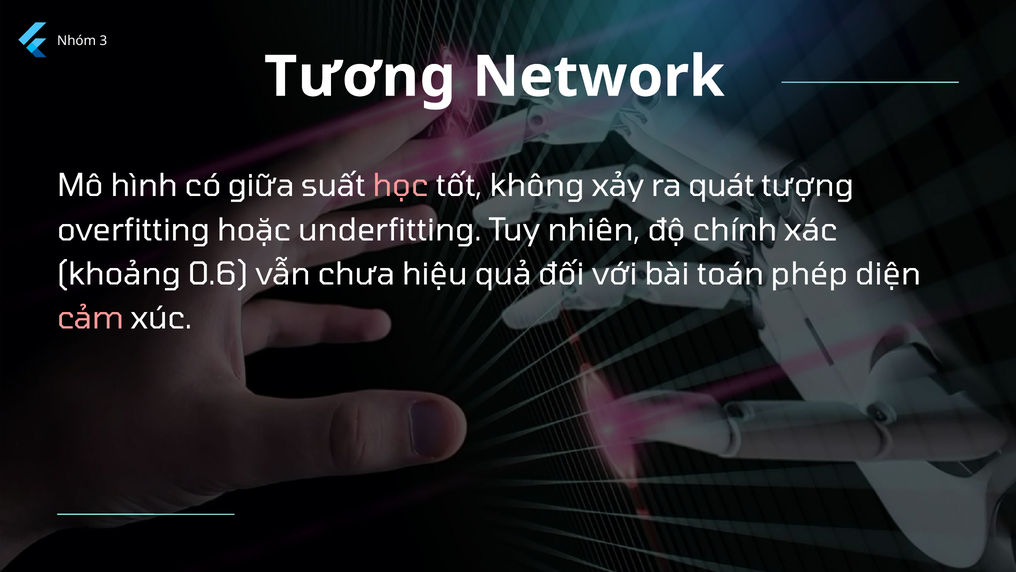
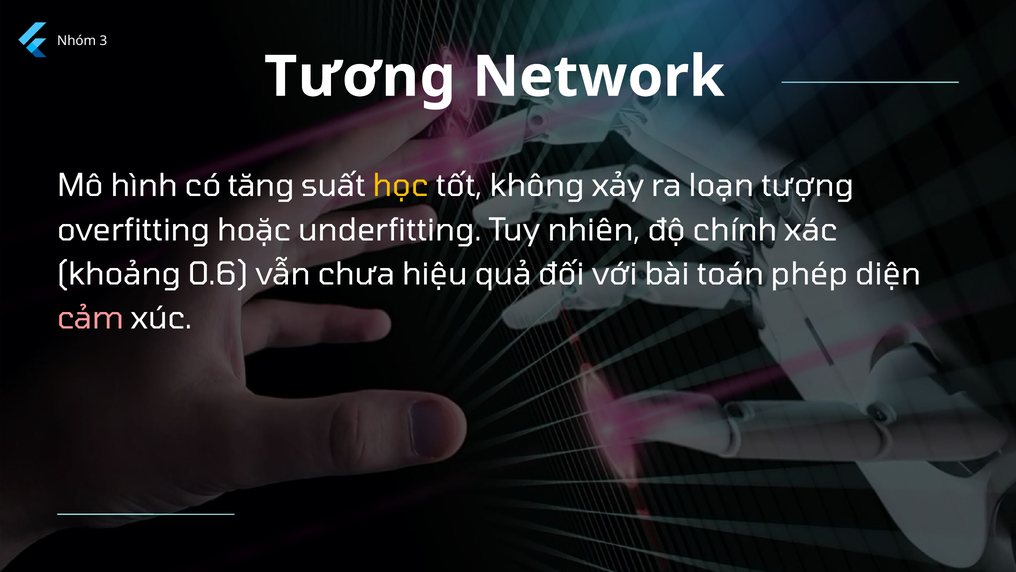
giữa: giữa -> tăng
học colour: pink -> yellow
quát: quát -> loạn
